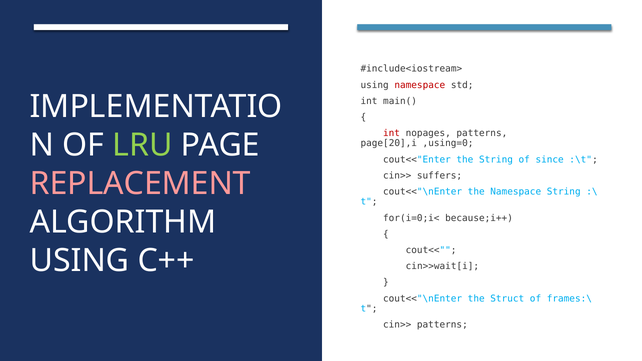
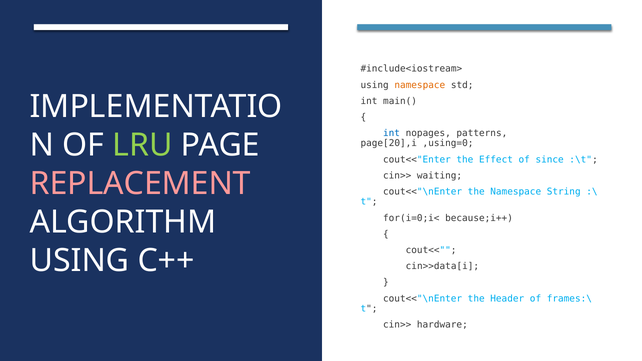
namespace at (420, 85) colour: red -> orange
int at (392, 133) colour: red -> blue
the String: String -> Effect
suffers: suffers -> waiting
cin>>wait[i: cin>>wait[i -> cin>>data[i
Struct: Struct -> Header
cin>> patterns: patterns -> hardware
